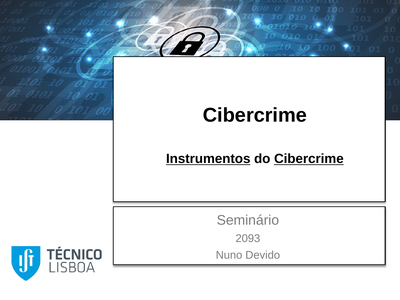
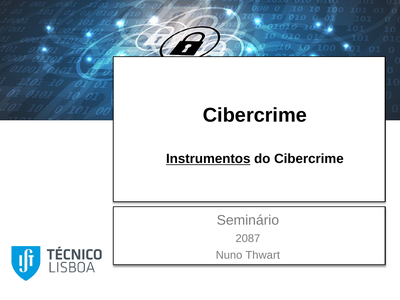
Cibercrime at (309, 159) underline: present -> none
2093: 2093 -> 2087
Devido: Devido -> Thwart
